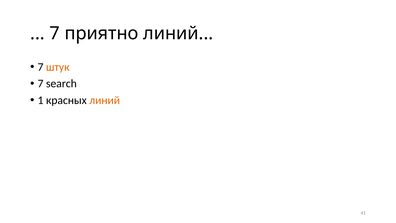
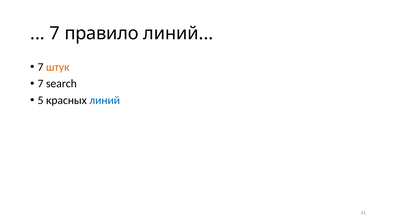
приятно: приятно -> правило
1: 1 -> 5
линий at (105, 100) colour: orange -> blue
